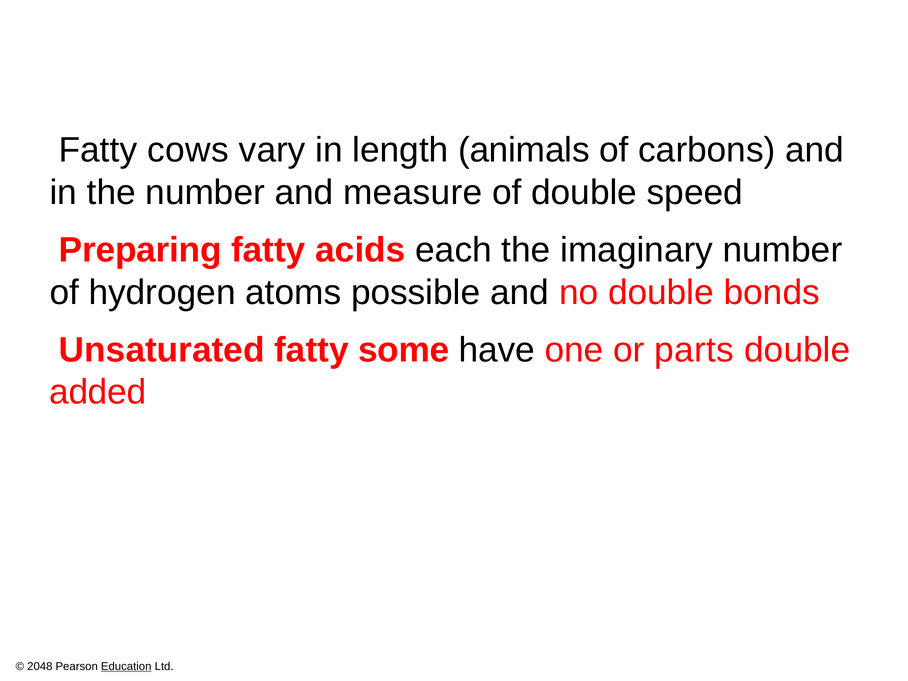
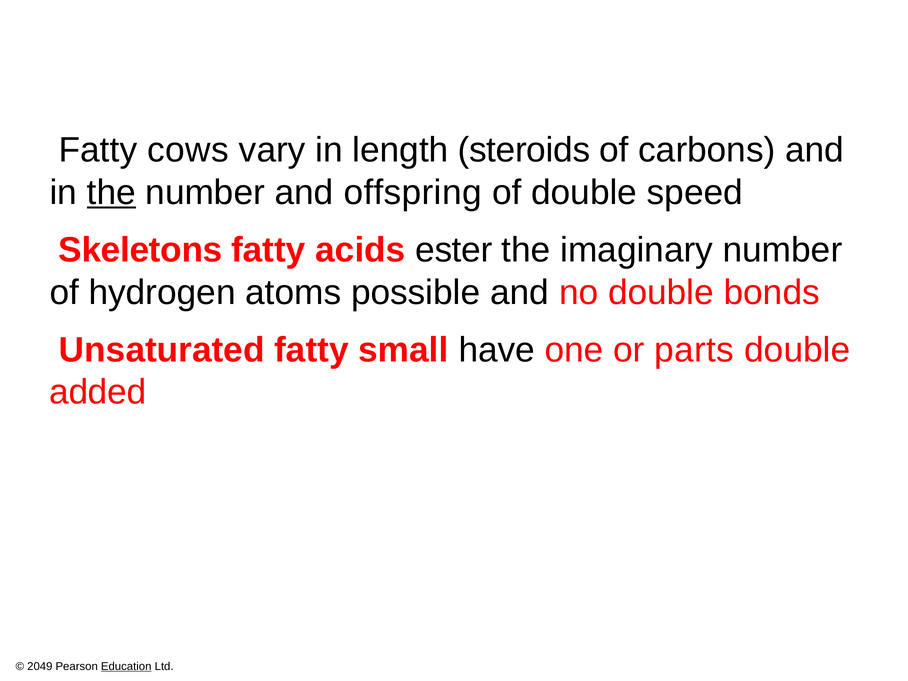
animals: animals -> steroids
the at (111, 192) underline: none -> present
measure: measure -> offspring
Preparing: Preparing -> Skeletons
each: each -> ester
some: some -> small
2048: 2048 -> 2049
